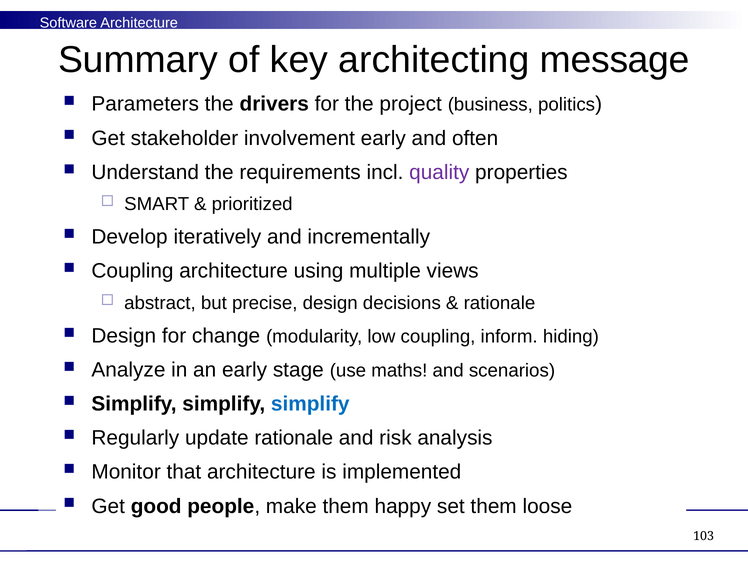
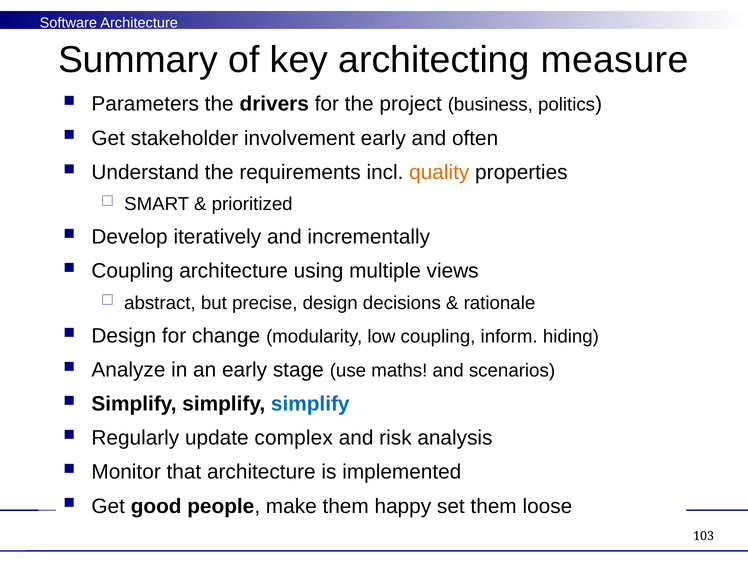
message: message -> measure
quality colour: purple -> orange
update rationale: rationale -> complex
